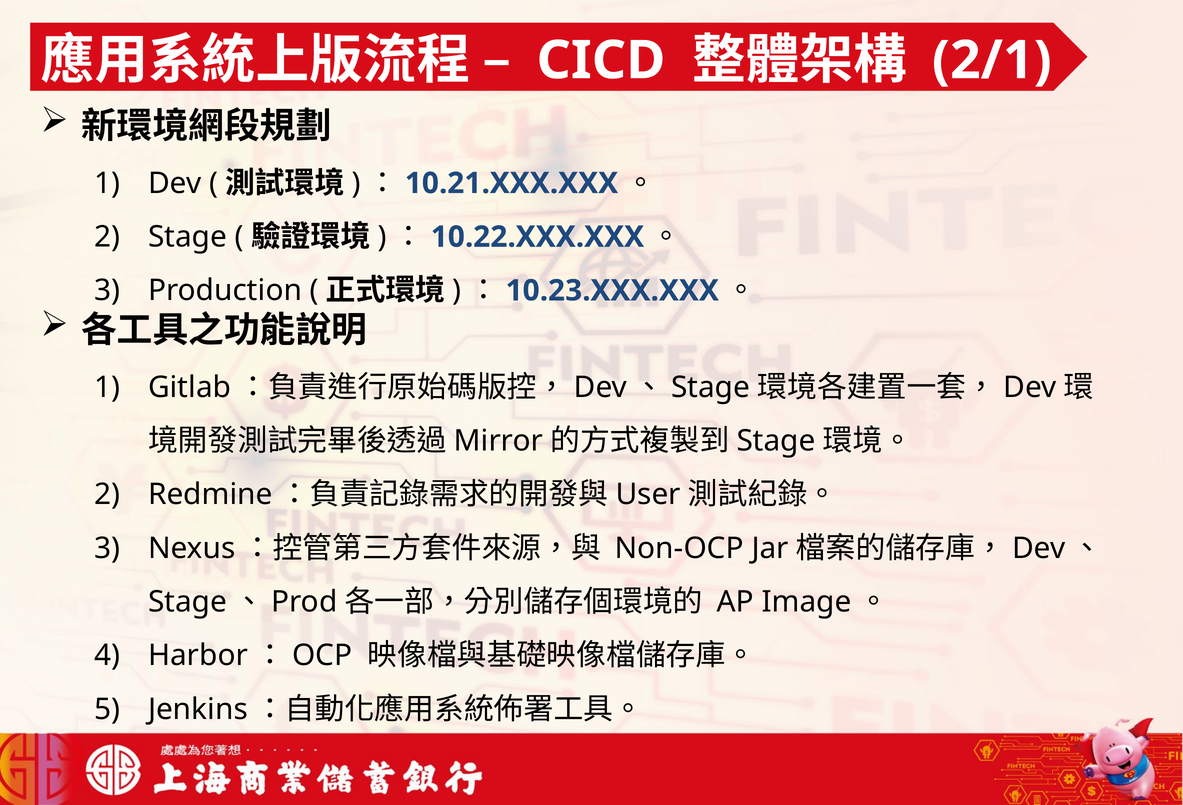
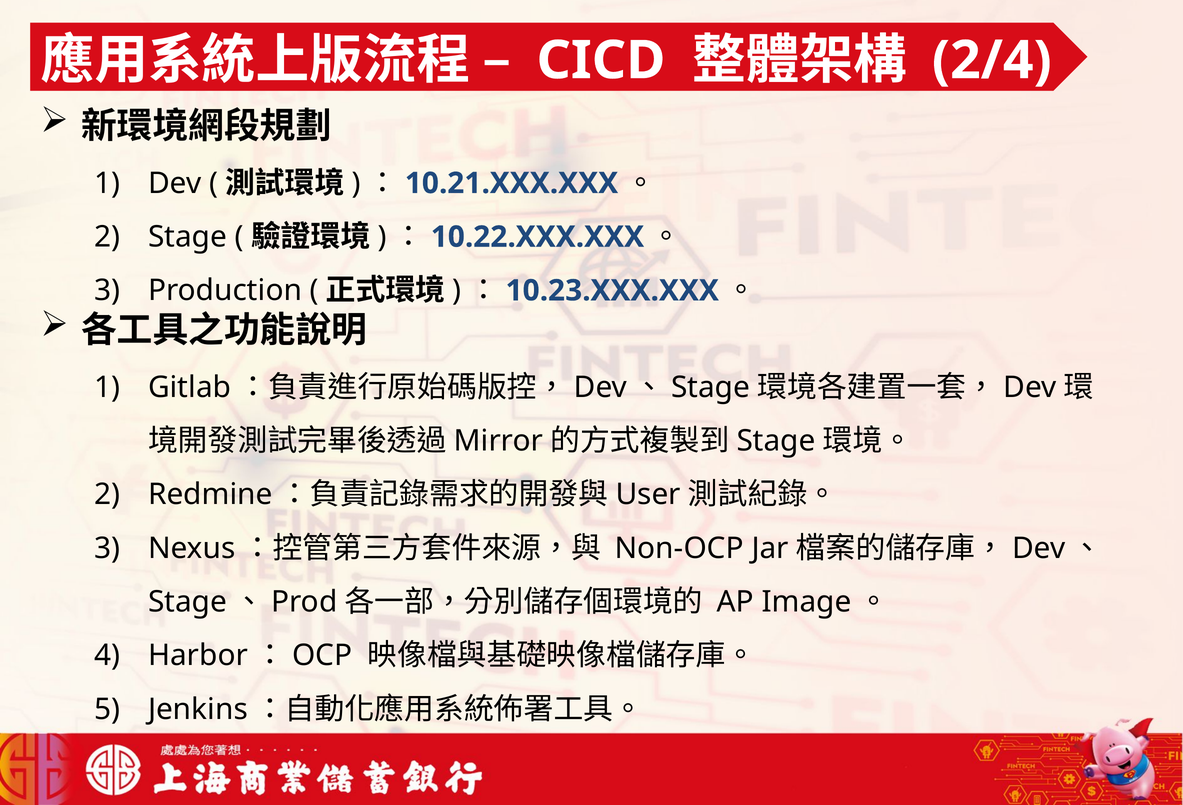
2/1: 2/1 -> 2/4
